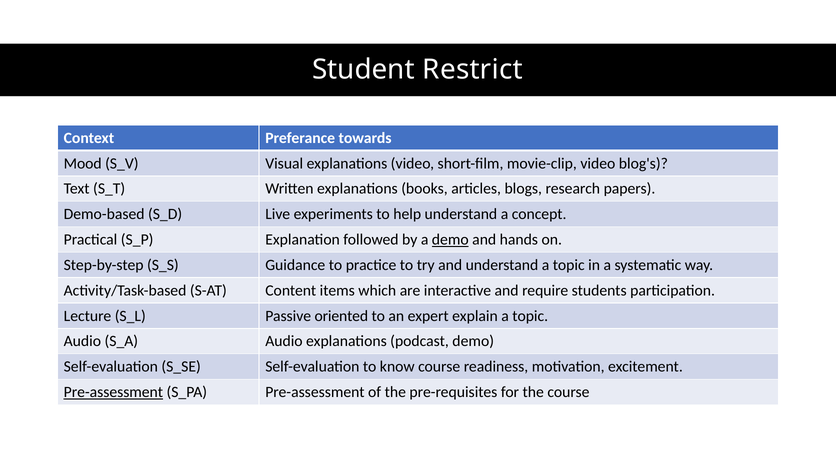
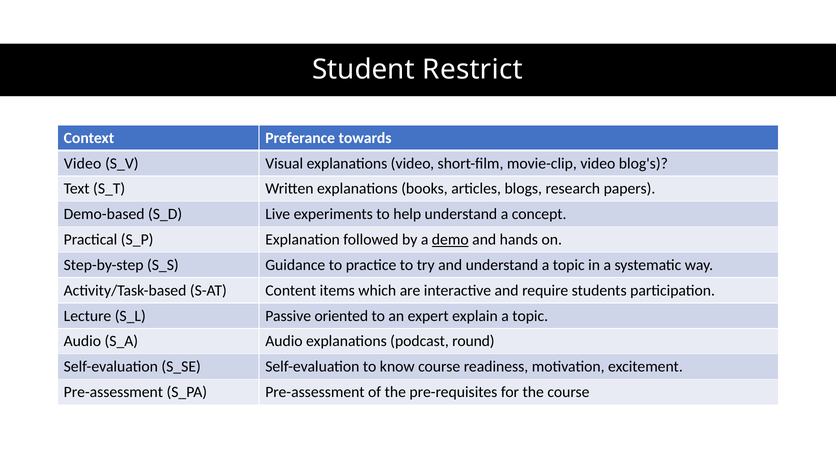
Mood at (83, 163): Mood -> Video
podcast demo: demo -> round
Pre-assessment at (113, 392) underline: present -> none
